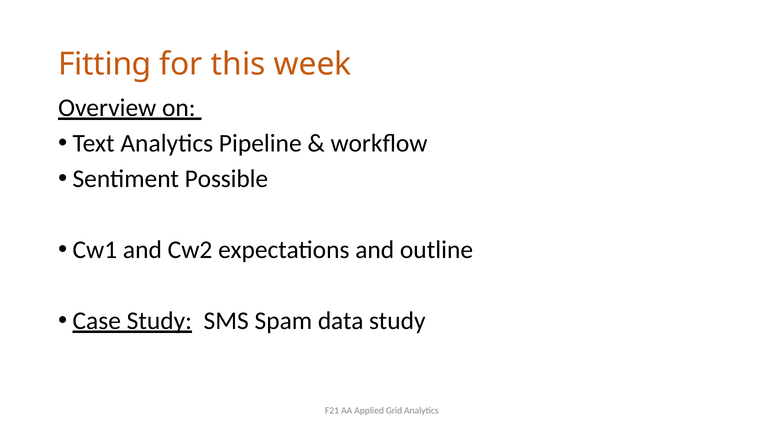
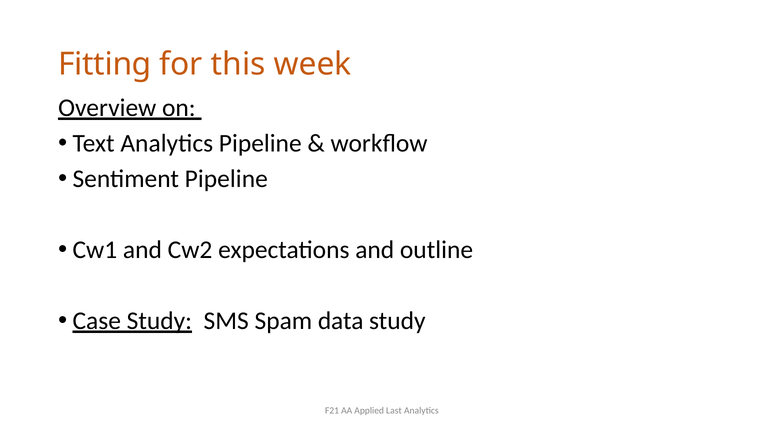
Sentiment Possible: Possible -> Pipeline
Grid: Grid -> Last
